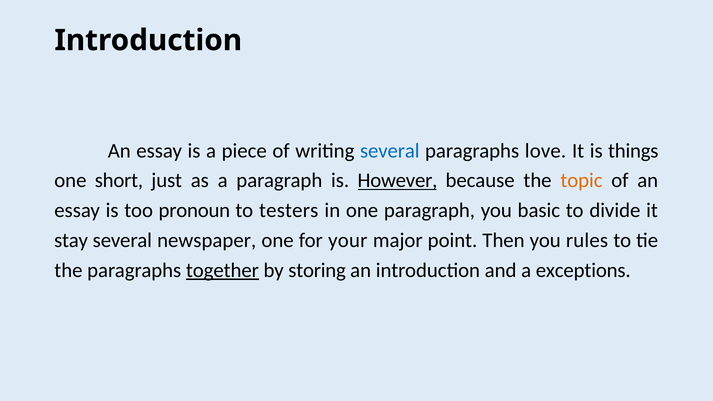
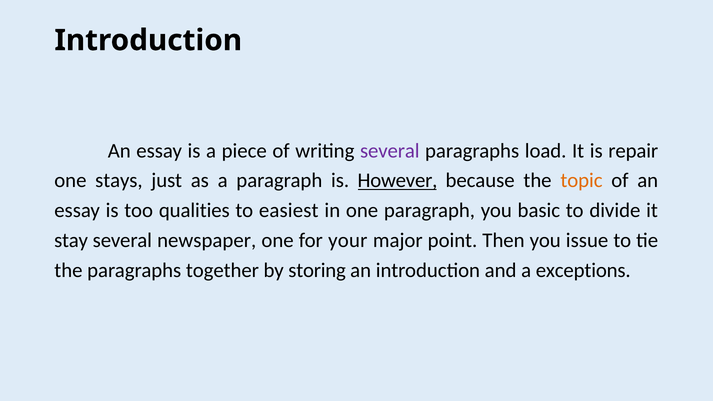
several at (390, 151) colour: blue -> purple
love: love -> load
things: things -> repair
short: short -> stays
pronoun: pronoun -> qualities
testers: testers -> easiest
rules: rules -> issue
together underline: present -> none
